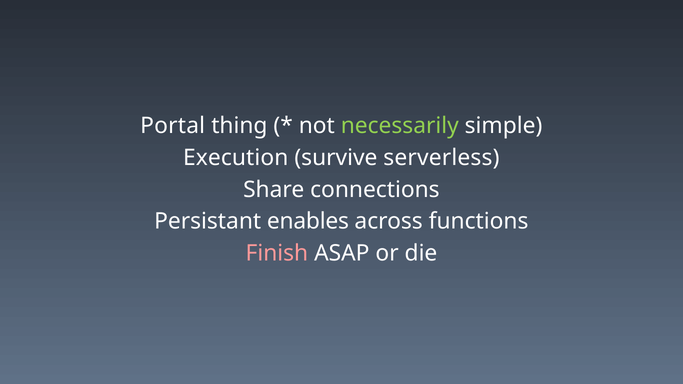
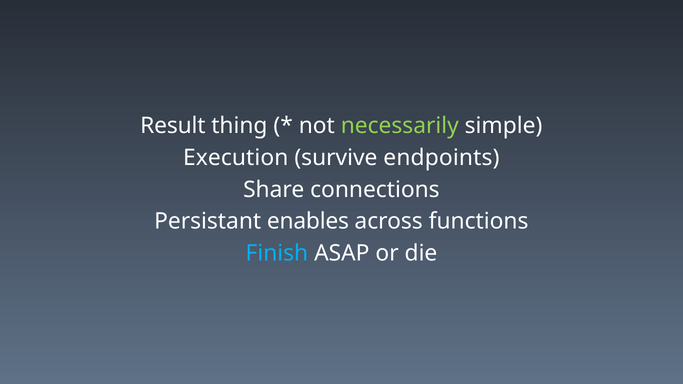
Portal: Portal -> Result
serverless: serverless -> endpoints
Finish colour: pink -> light blue
